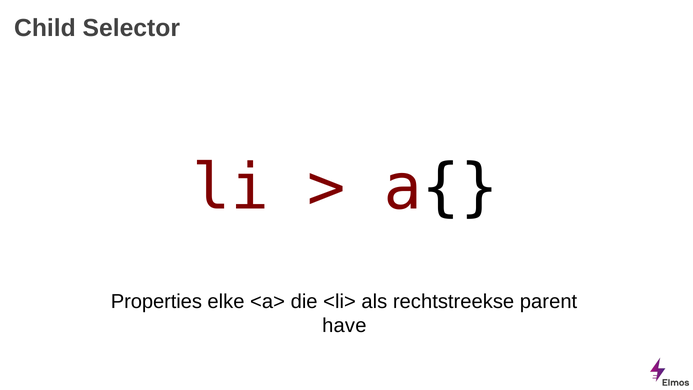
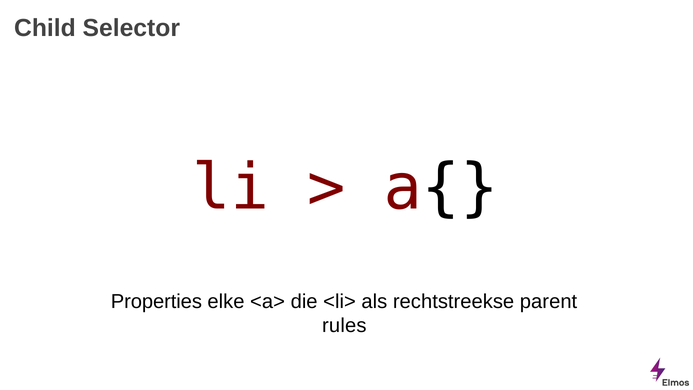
have: have -> rules
